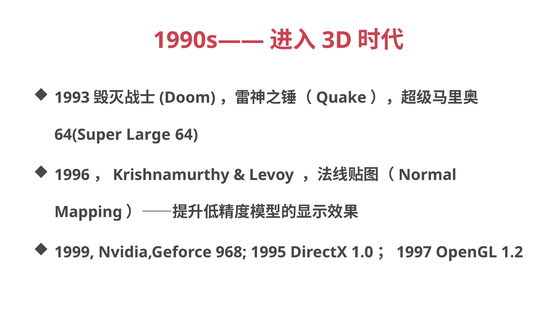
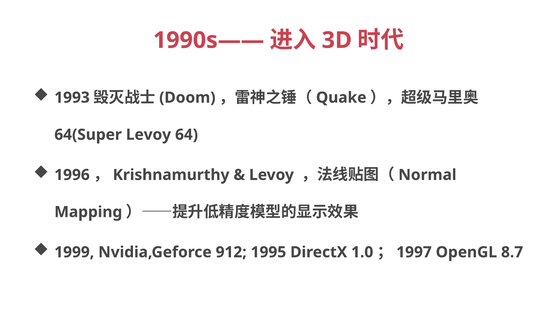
Large at (148, 135): Large -> Levoy
968: 968 -> 912
1.2: 1.2 -> 8.7
